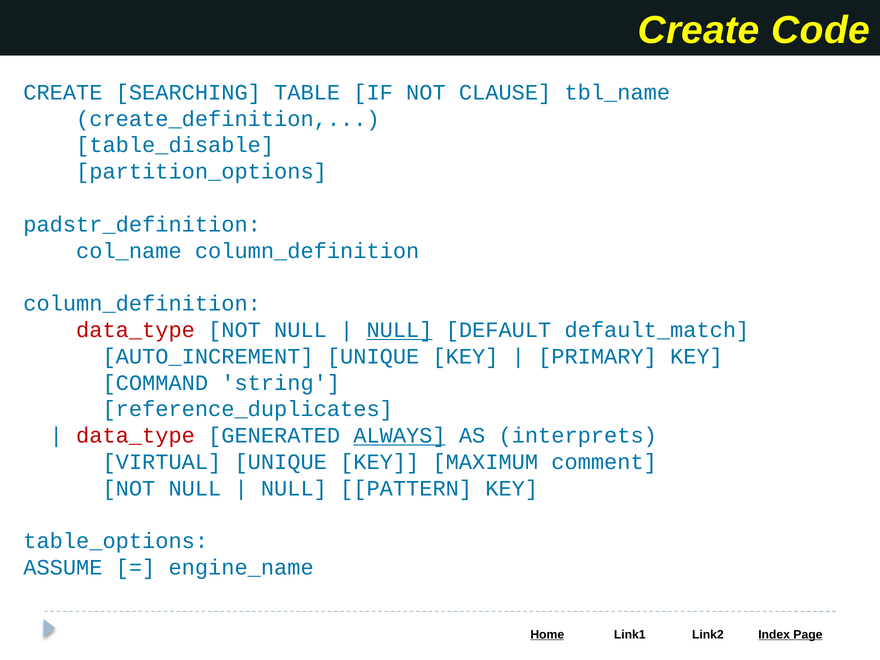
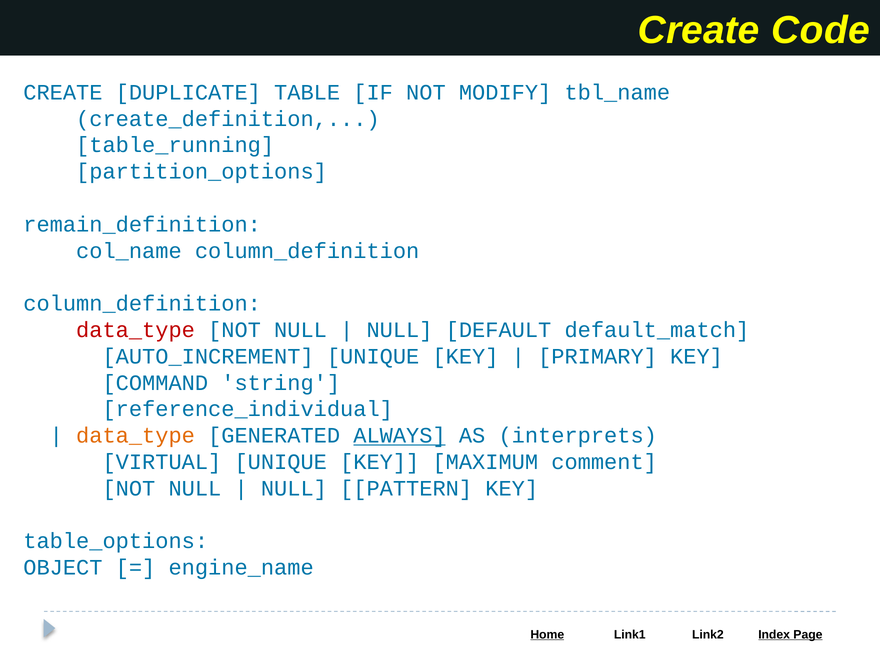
SEARCHING: SEARCHING -> DUPLICATE
CLAUSE: CLAUSE -> MODIFY
table_disable: table_disable -> table_running
padstr_definition: padstr_definition -> remain_definition
NULL at (400, 330) underline: present -> none
reference_duplicates: reference_duplicates -> reference_individual
data_type at (136, 436) colour: red -> orange
ASSUME: ASSUME -> OBJECT
